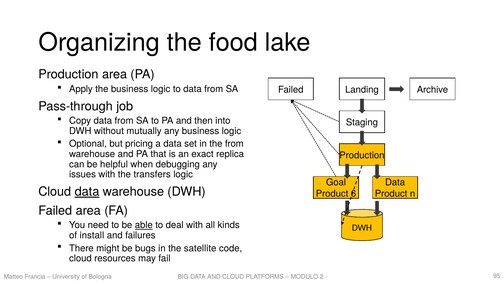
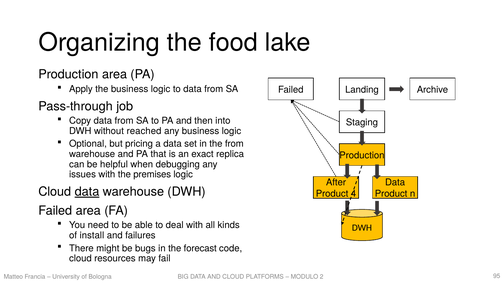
mutually: mutually -> reached
transfers: transfers -> premises
Goal: Goal -> After
6: 6 -> 4
able underline: present -> none
satellite: satellite -> forecast
